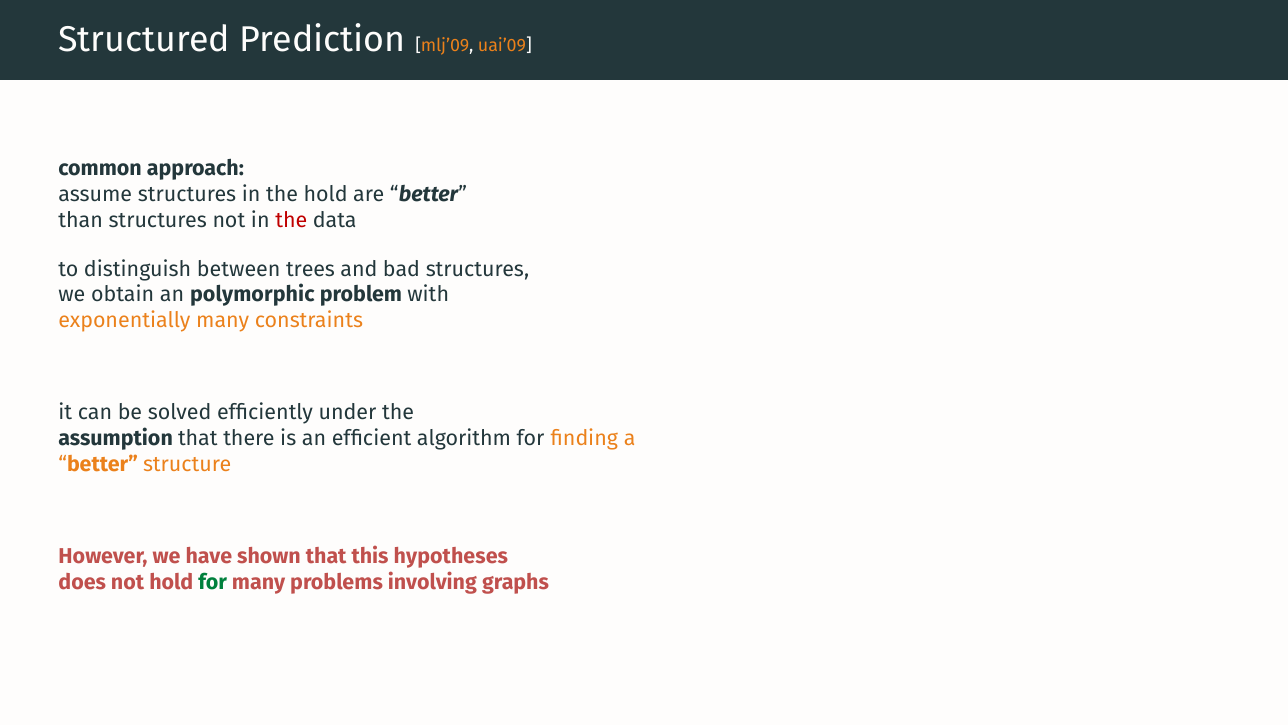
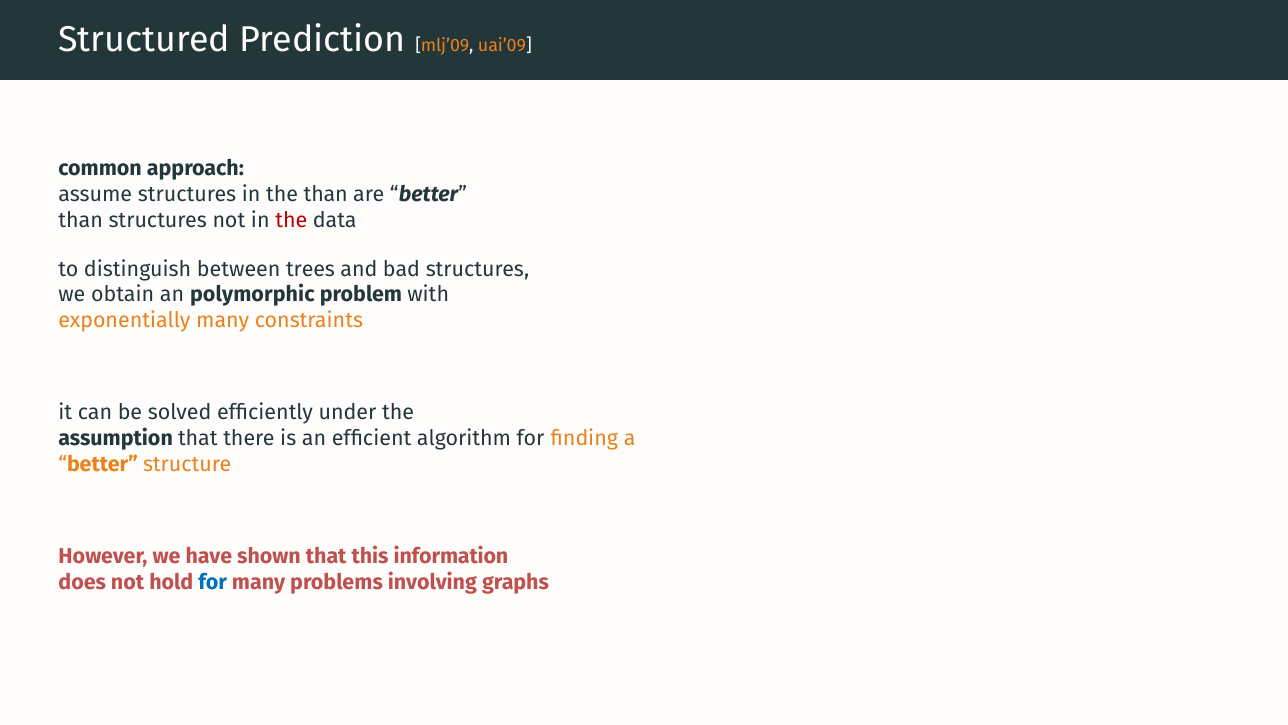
the hold: hold -> than
hypotheses: hypotheses -> information
for at (213, 582) colour: green -> blue
